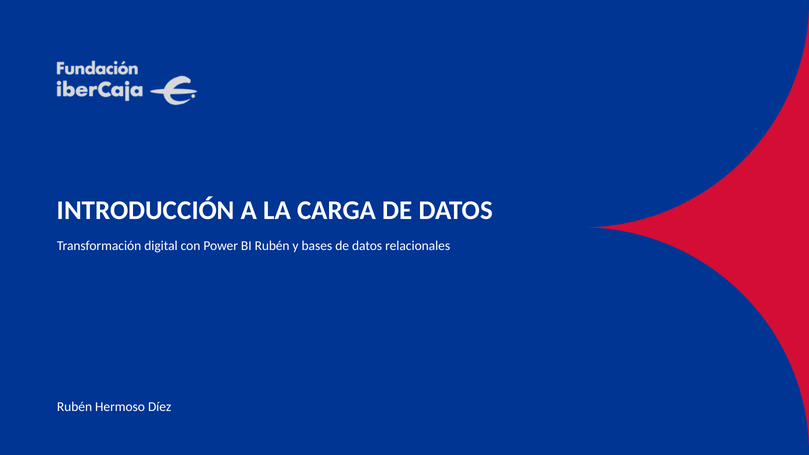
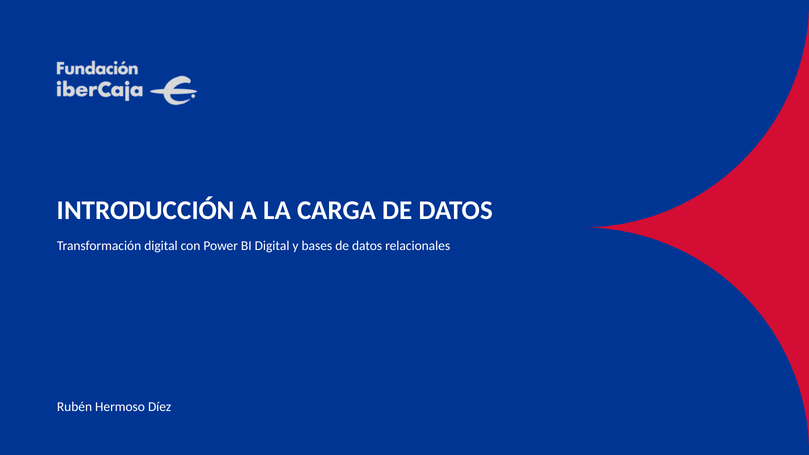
BI Rubén: Rubén -> Digital
